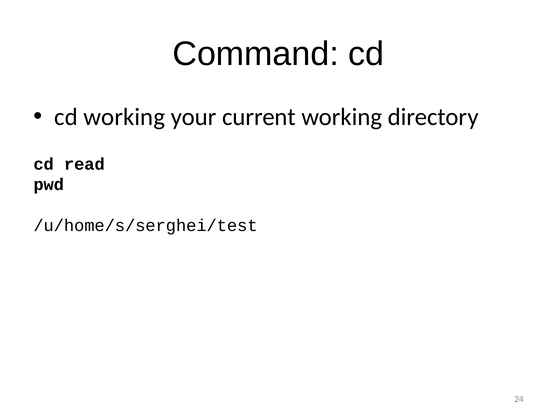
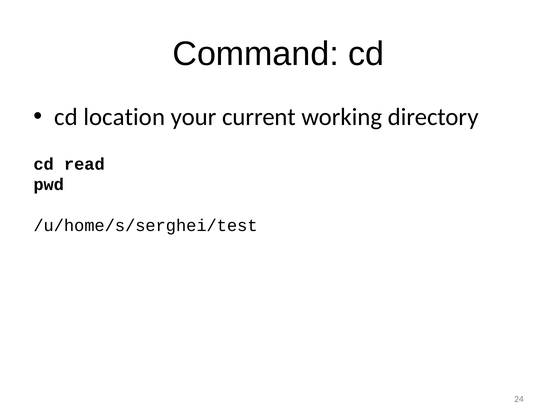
cd working: working -> location
